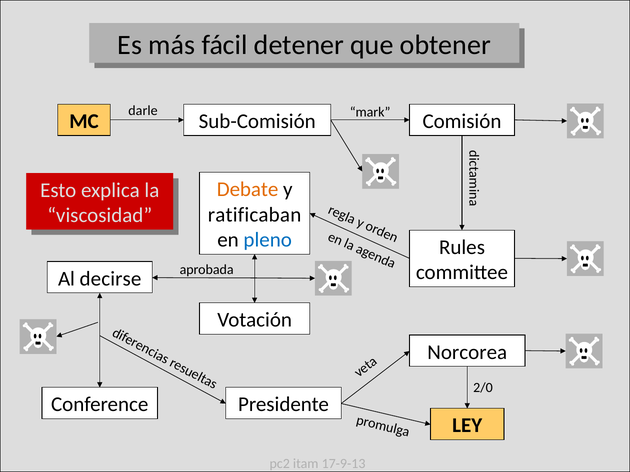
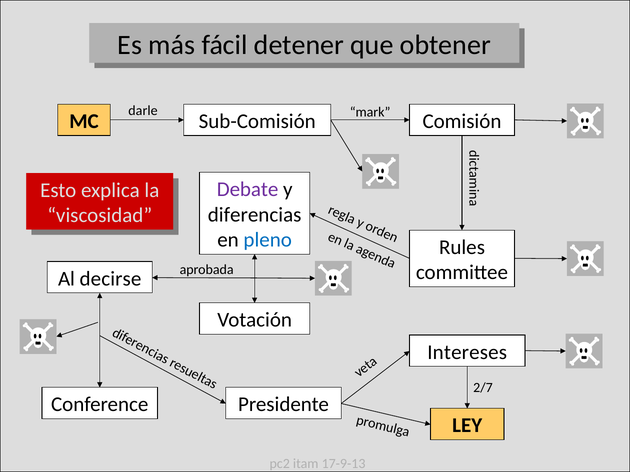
Debate colour: orange -> purple
ratificaban: ratificaban -> diferencias
Norcorea: Norcorea -> Intereses
2/0: 2/0 -> 2/7
